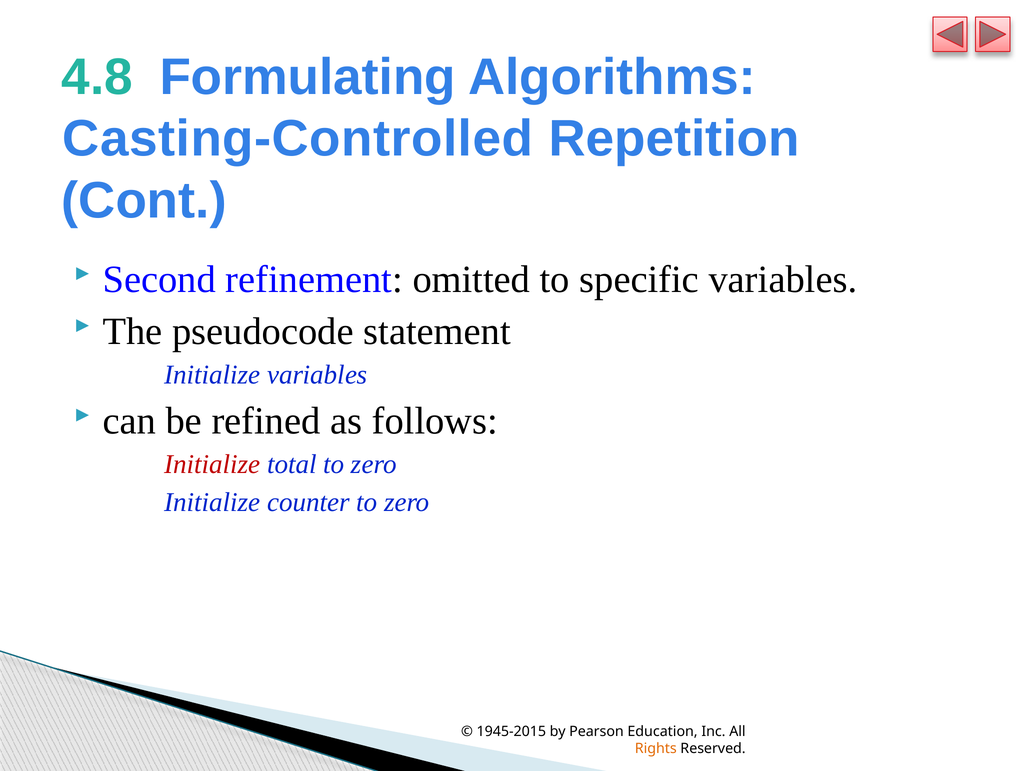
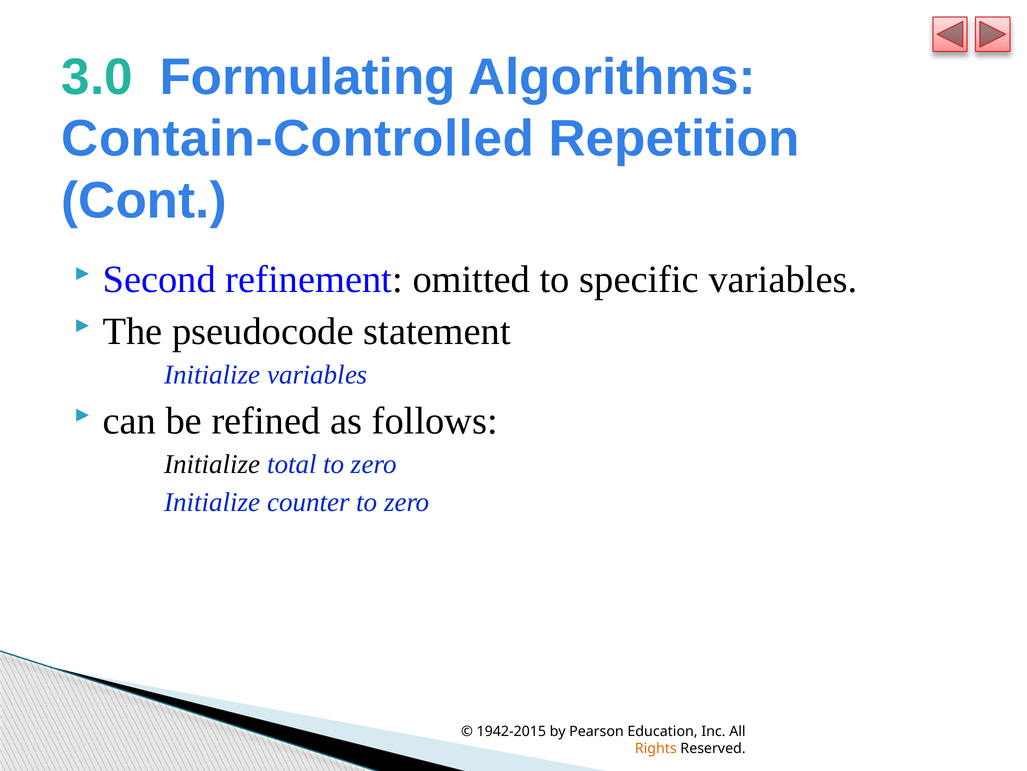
4.8: 4.8 -> 3.0
Casting-Controlled: Casting-Controlled -> Contain-Controlled
Initialize at (212, 464) colour: red -> black
1945-2015: 1945-2015 -> 1942-2015
